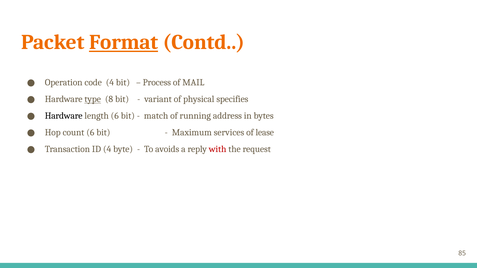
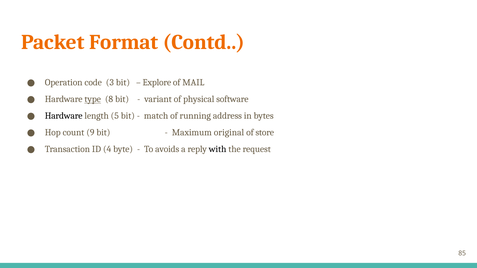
Format underline: present -> none
code 4: 4 -> 3
Process: Process -> Explore
specifies: specifies -> software
length 6: 6 -> 5
count 6: 6 -> 9
services: services -> original
lease: lease -> store
with colour: red -> black
